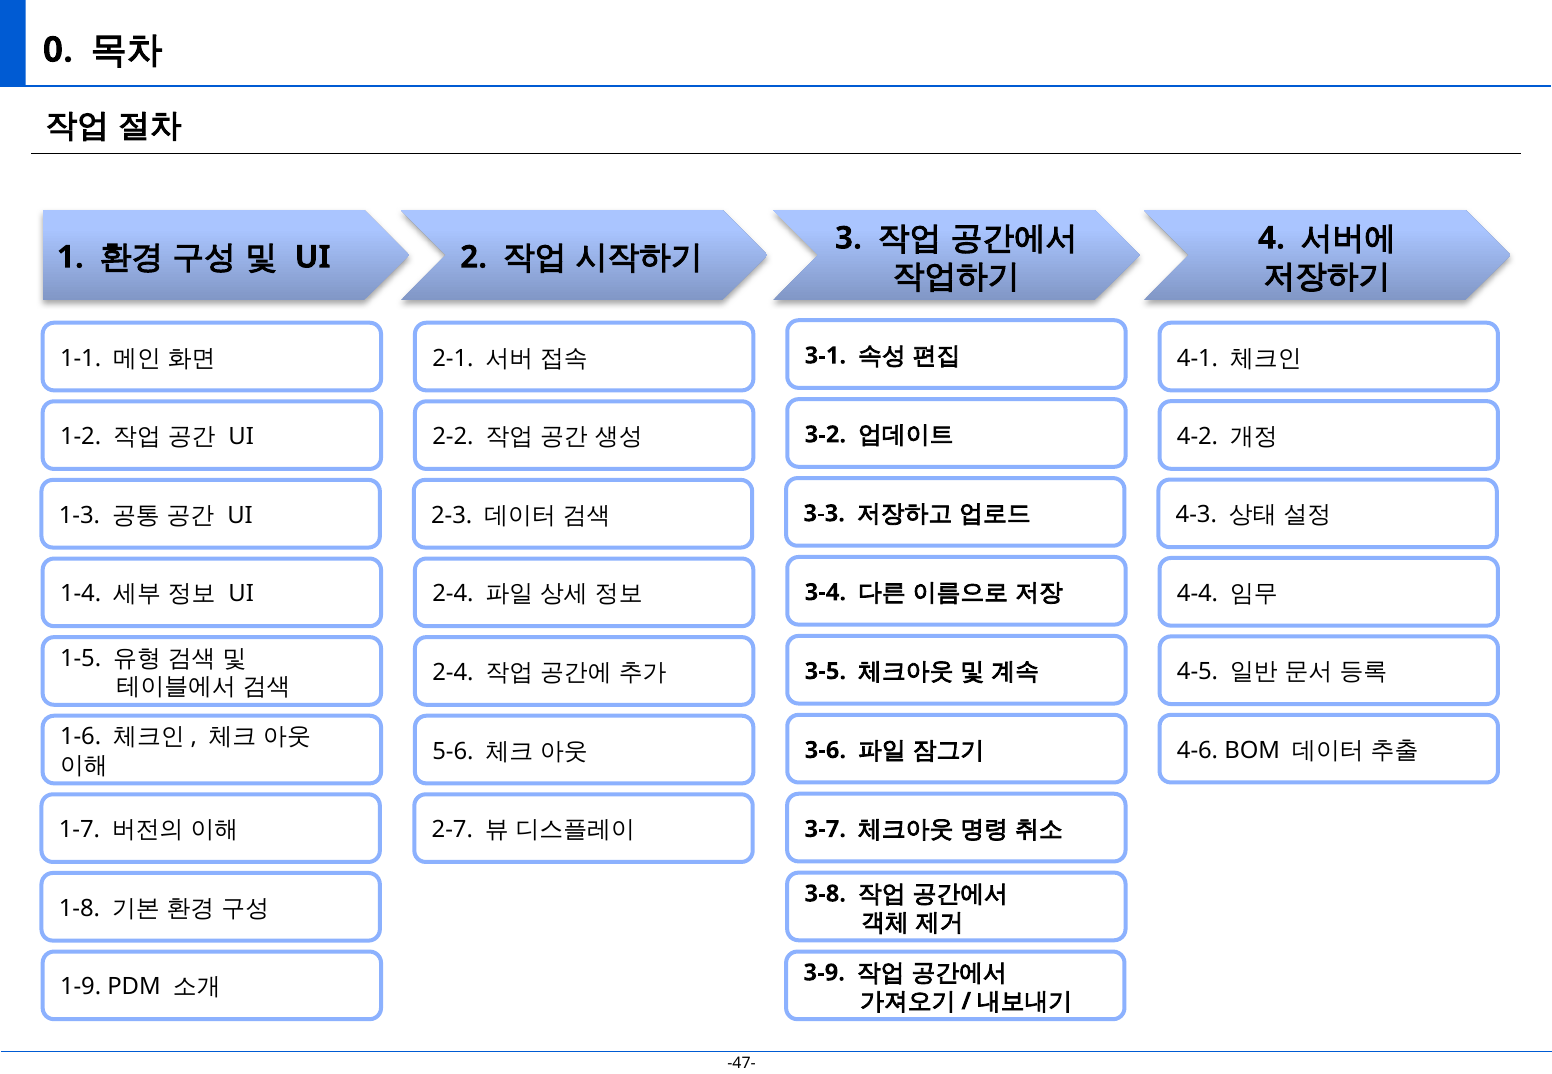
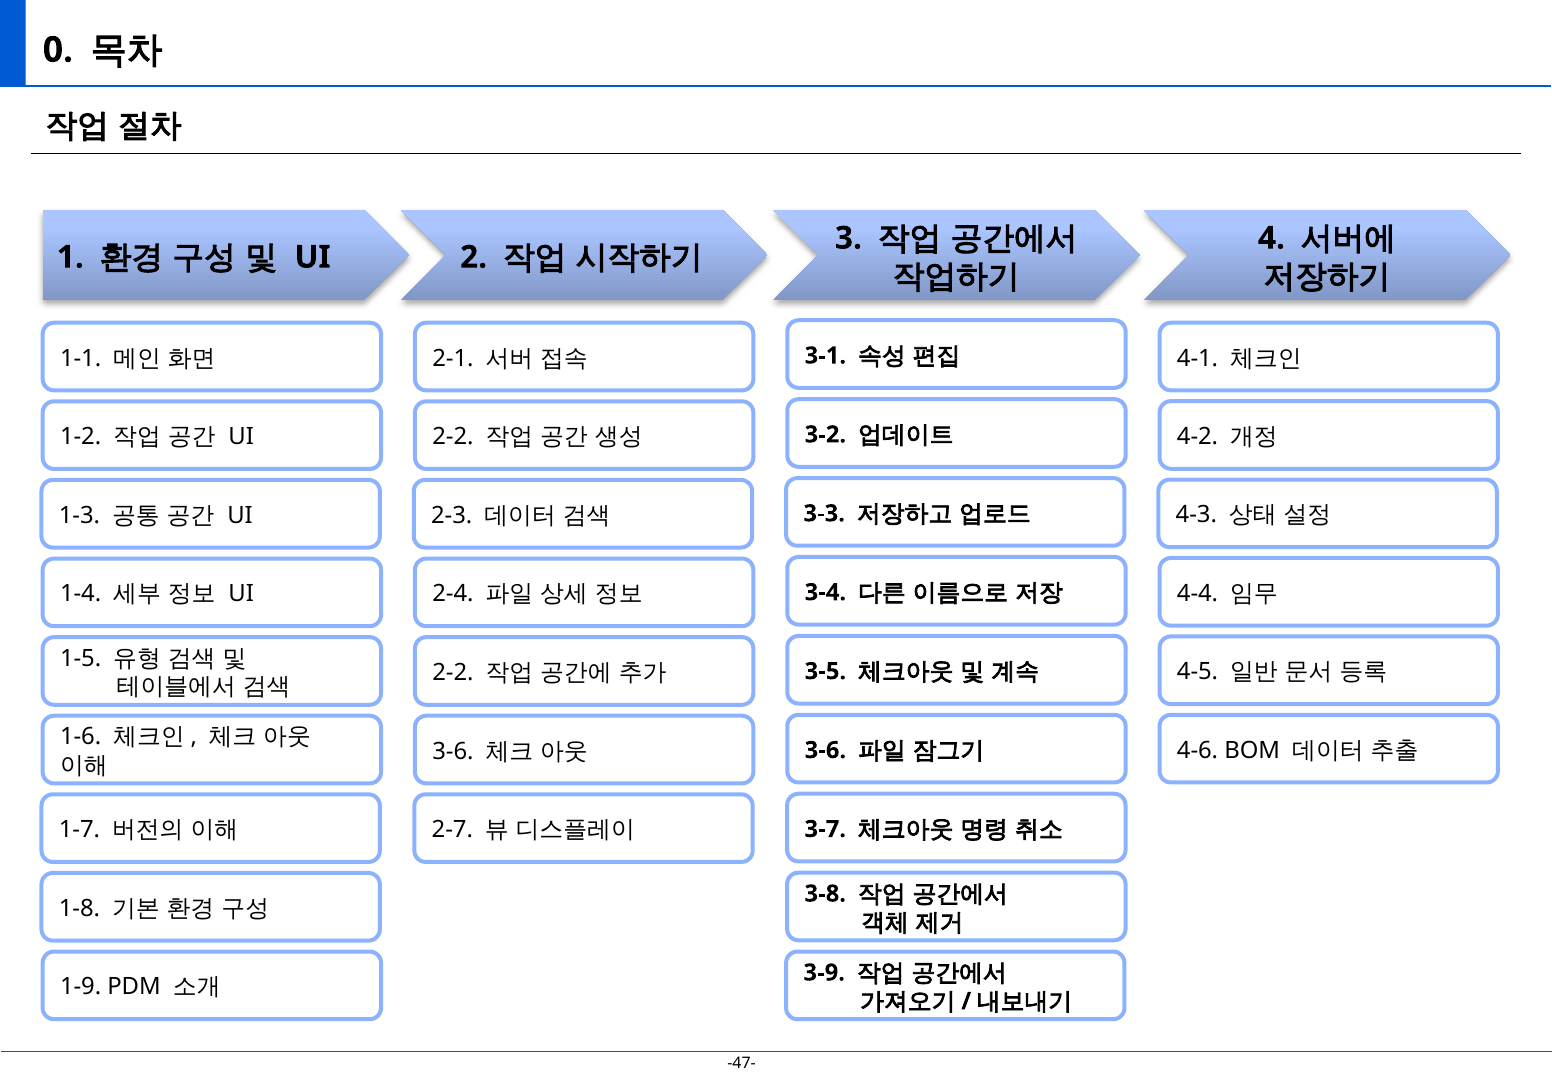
2-4 at (453, 673): 2-4 -> 2-2
5-6 at (453, 751): 5-6 -> 3-6
